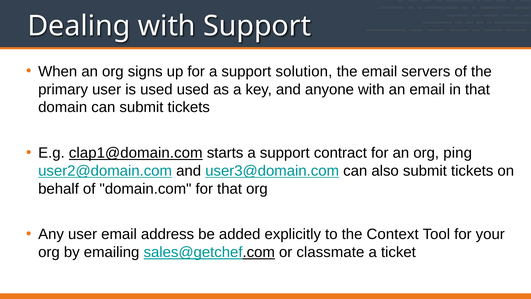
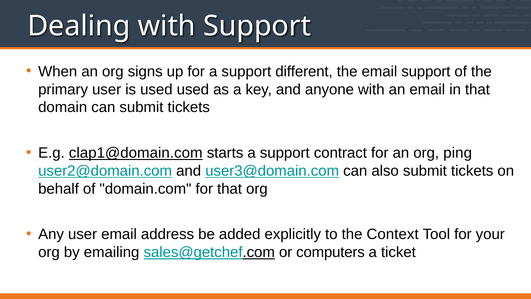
solution: solution -> different
email servers: servers -> support
classmate: classmate -> computers
